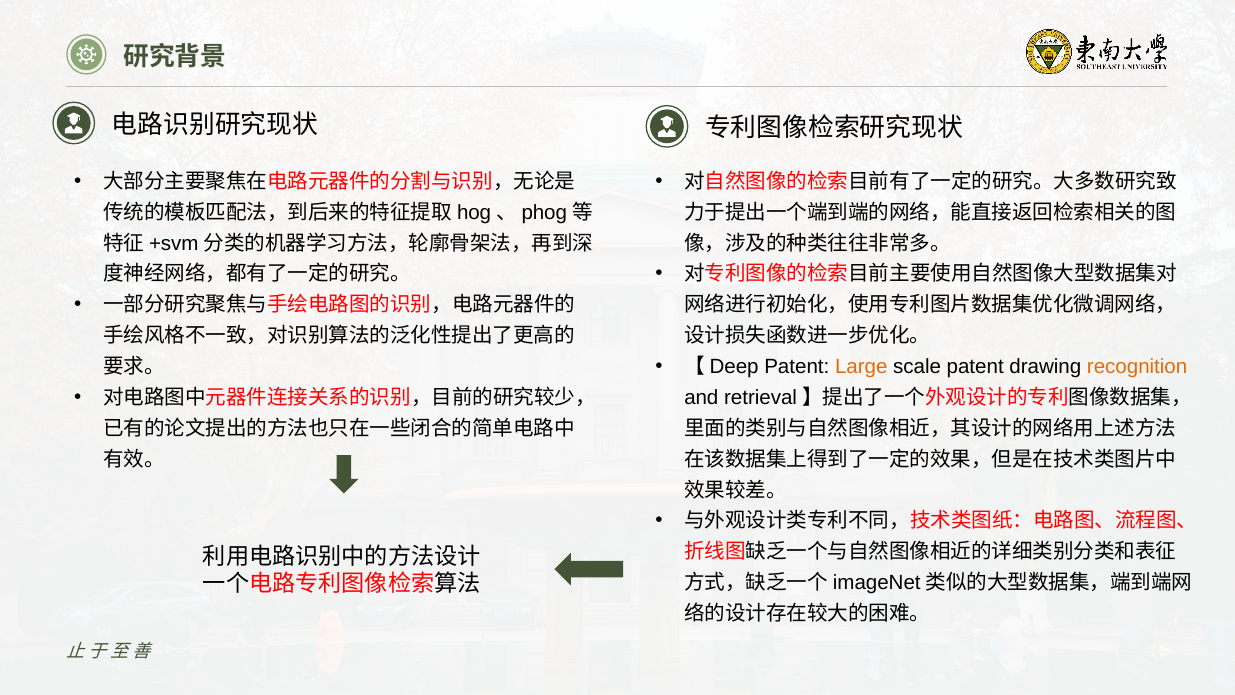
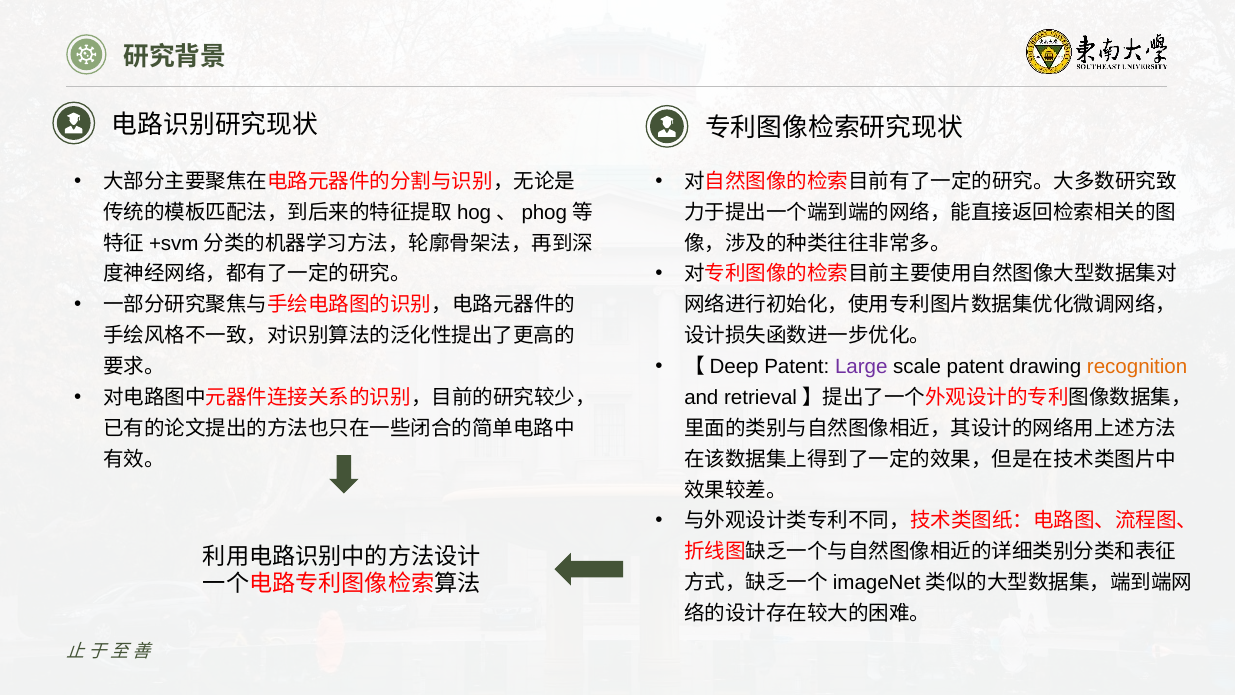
Large colour: orange -> purple
